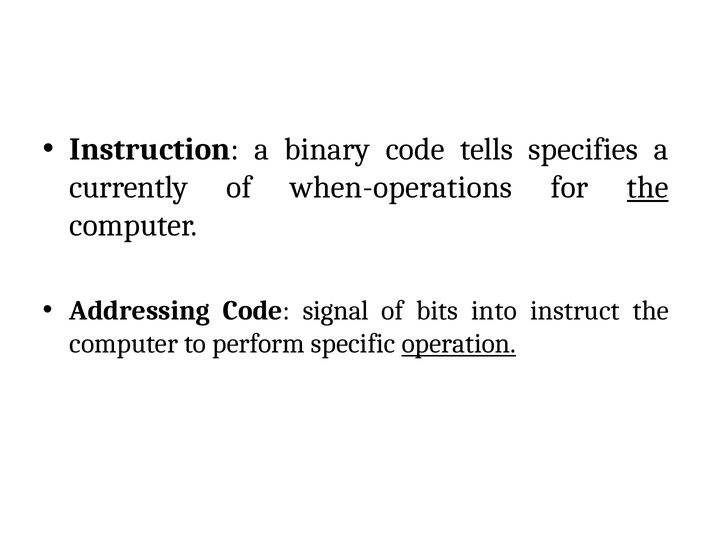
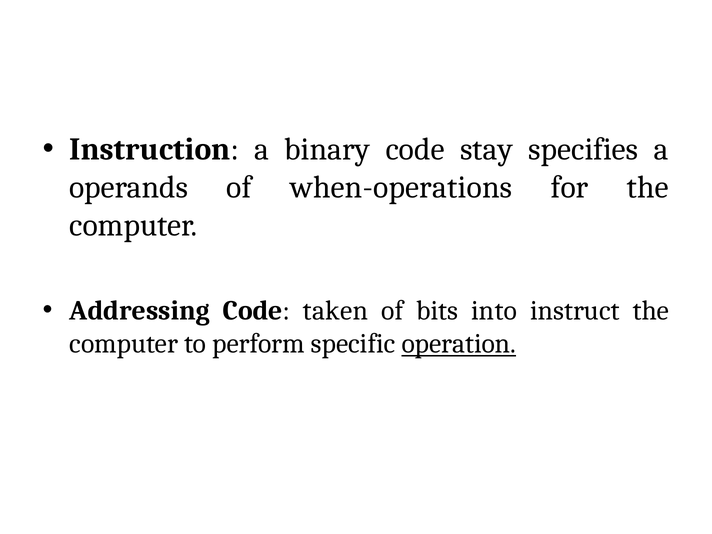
tells: tells -> stay
currently: currently -> operands
the at (648, 187) underline: present -> none
signal: signal -> taken
